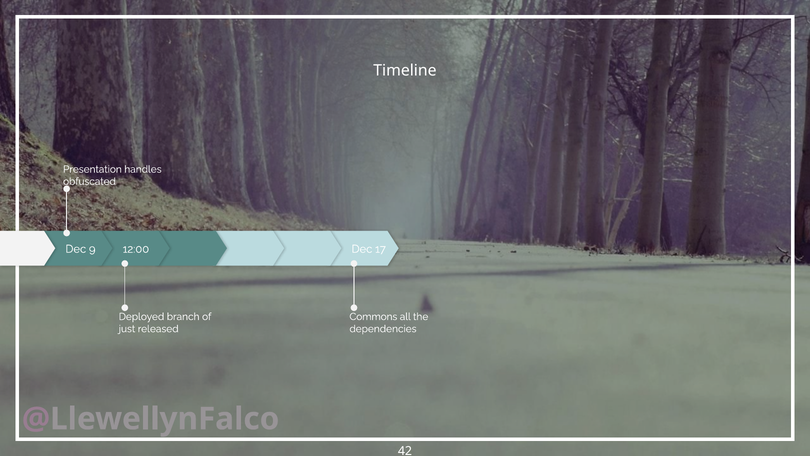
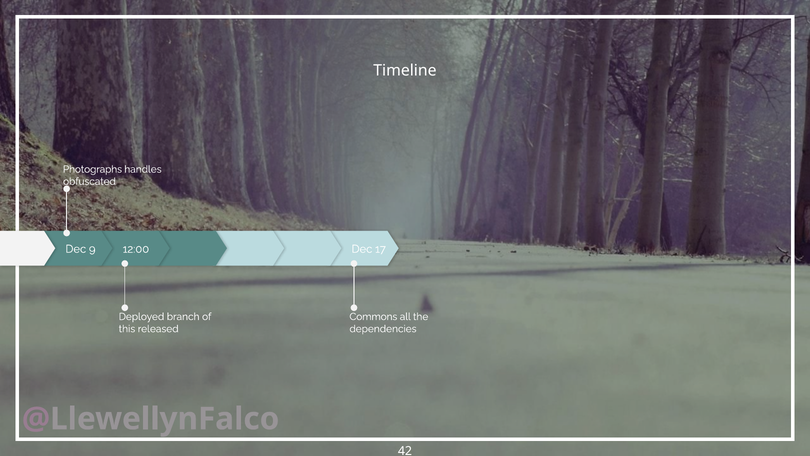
Presentation: Presentation -> Photographs
just: just -> this
